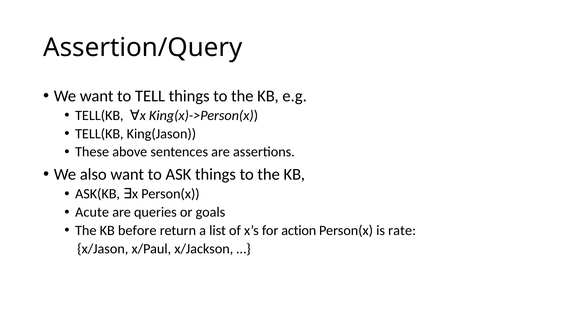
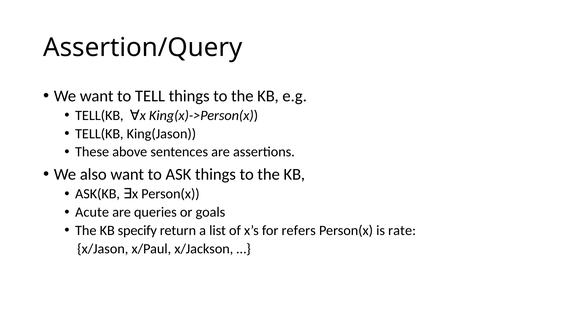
before: before -> specify
action: action -> refers
